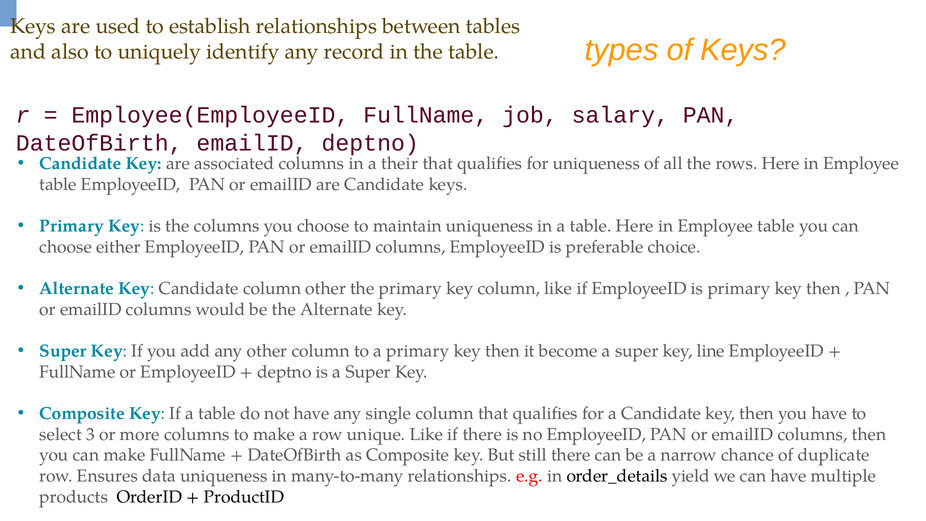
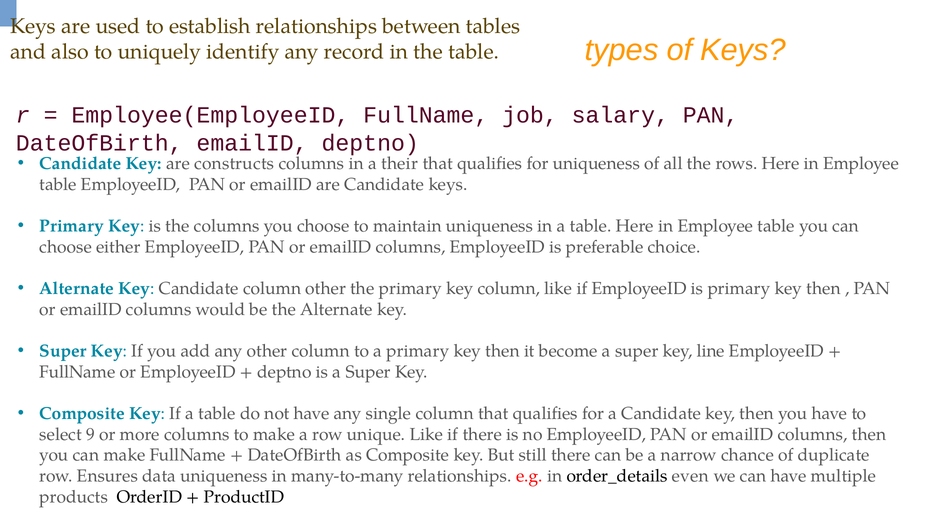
associated: associated -> constructs
3: 3 -> 9
yield: yield -> even
